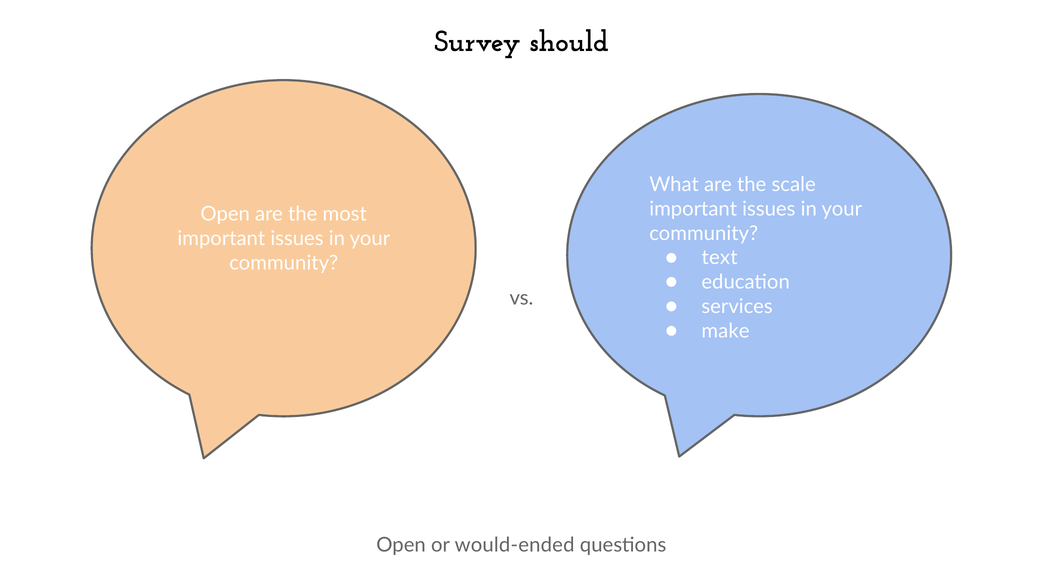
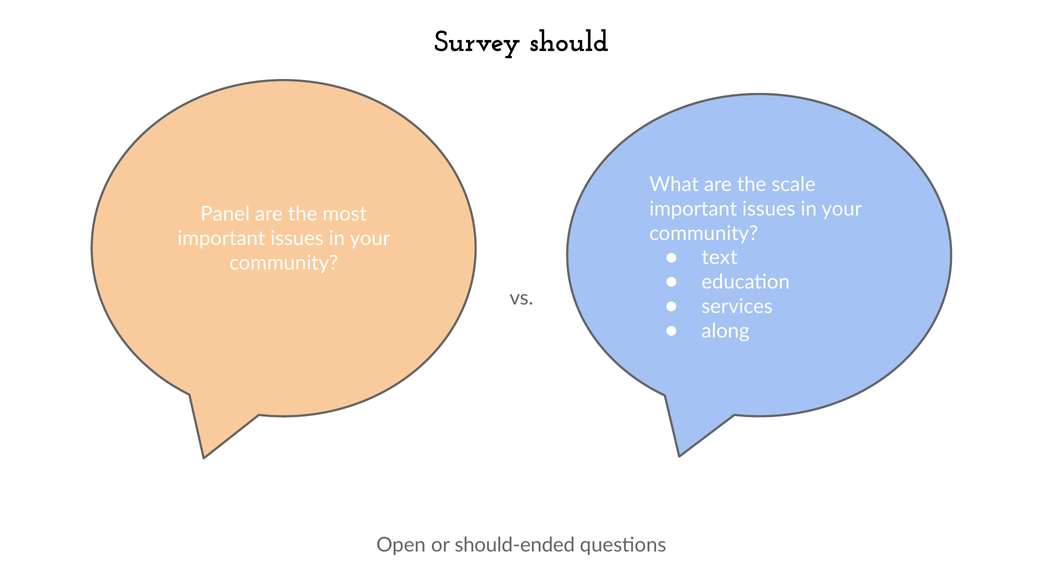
Open at (225, 214): Open -> Panel
make: make -> along
would-ended: would-ended -> should-ended
